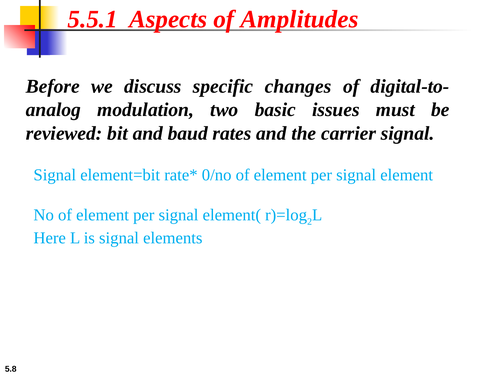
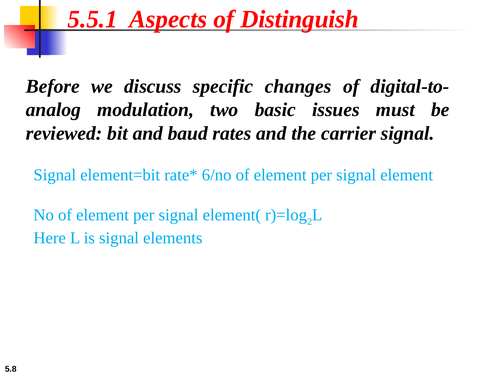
Amplitudes: Amplitudes -> Distinguish
0/no: 0/no -> 6/no
